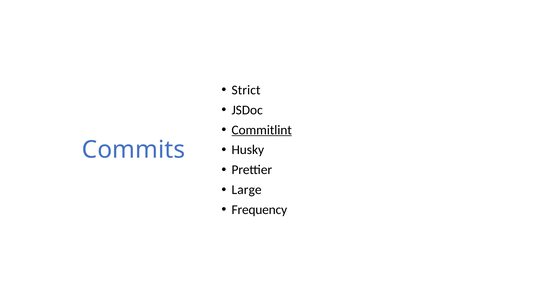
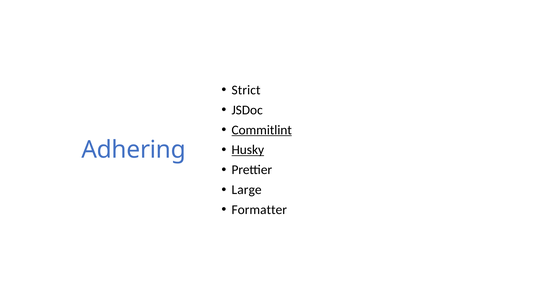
Commits: Commits -> Adhering
Husky underline: none -> present
Frequency: Frequency -> Formatter
